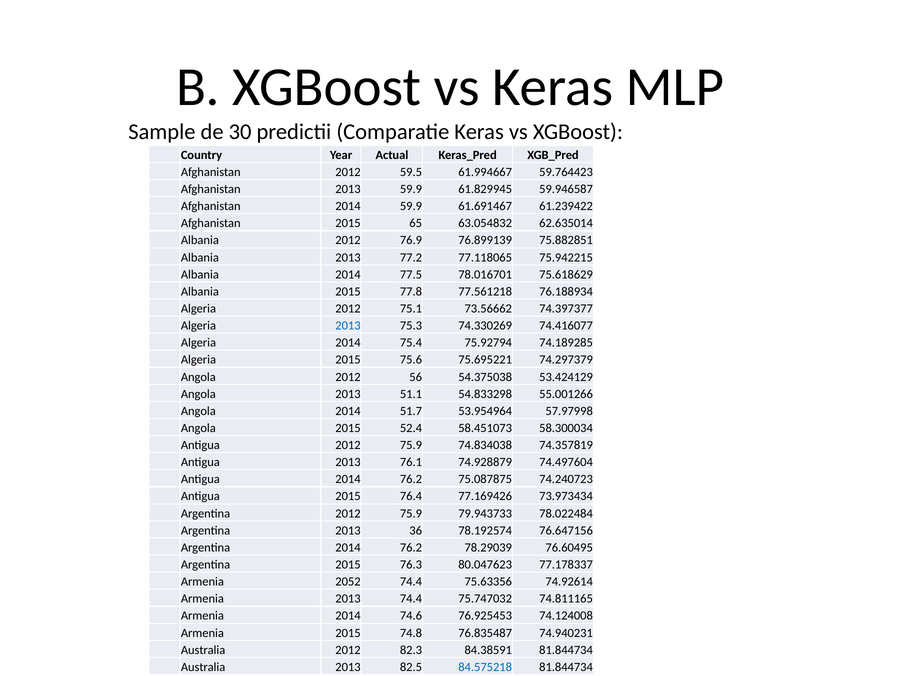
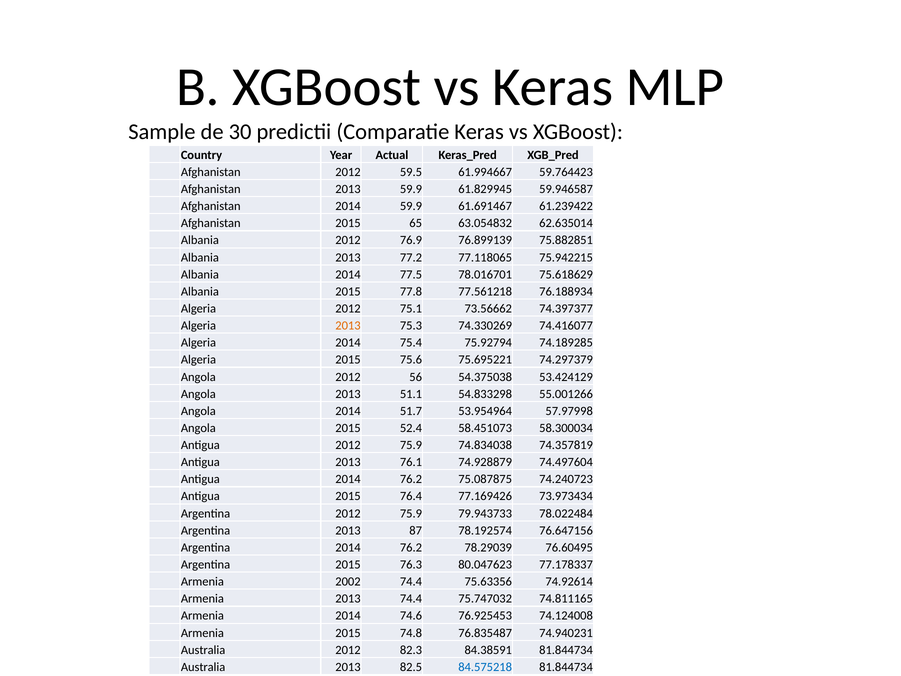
2013 at (348, 326) colour: blue -> orange
36: 36 -> 87
2052: 2052 -> 2002
